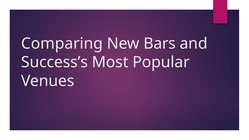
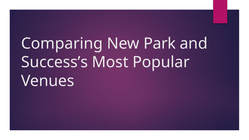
Bars: Bars -> Park
